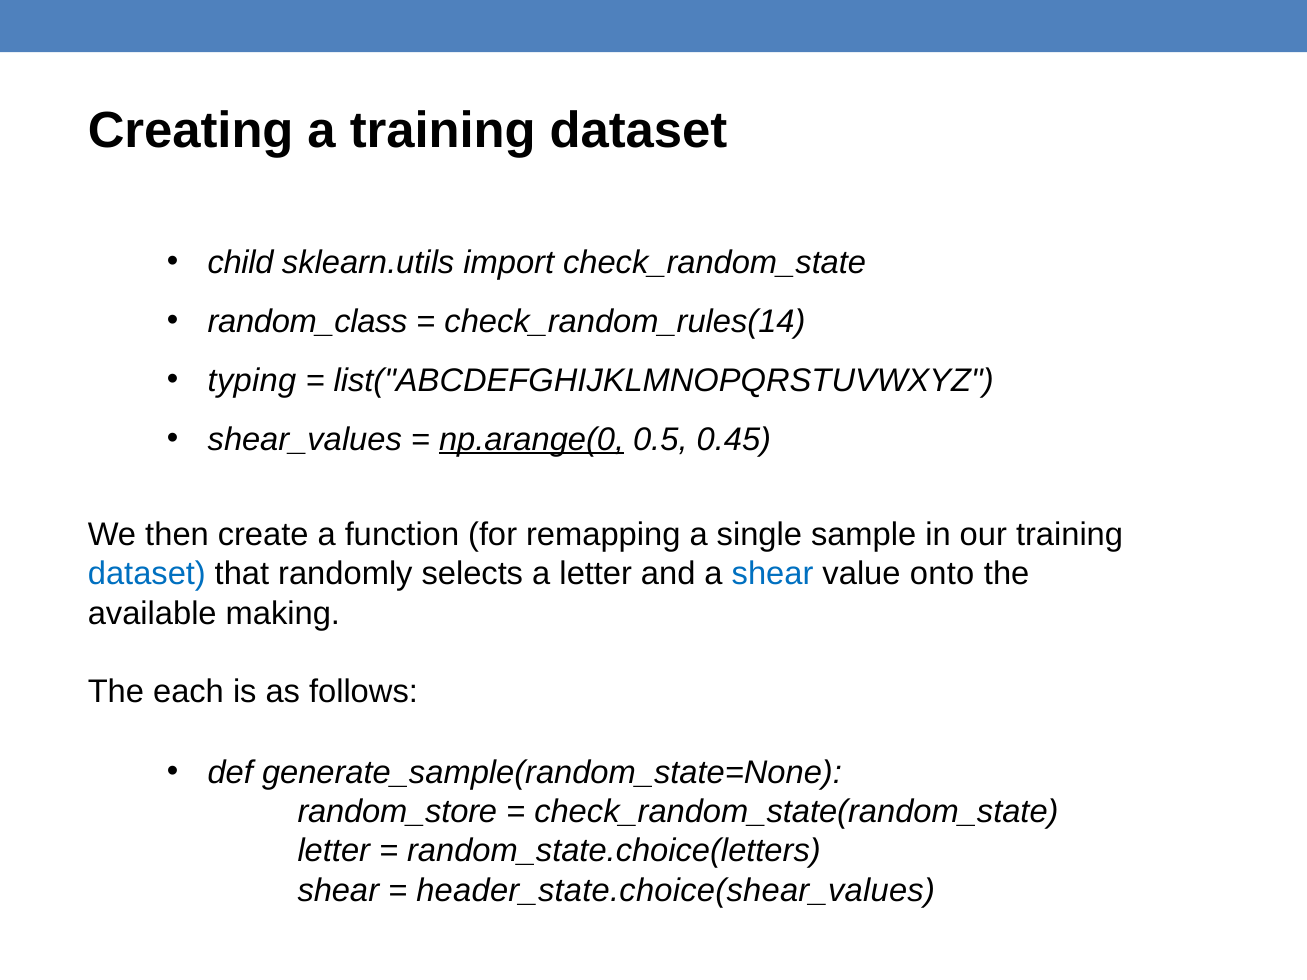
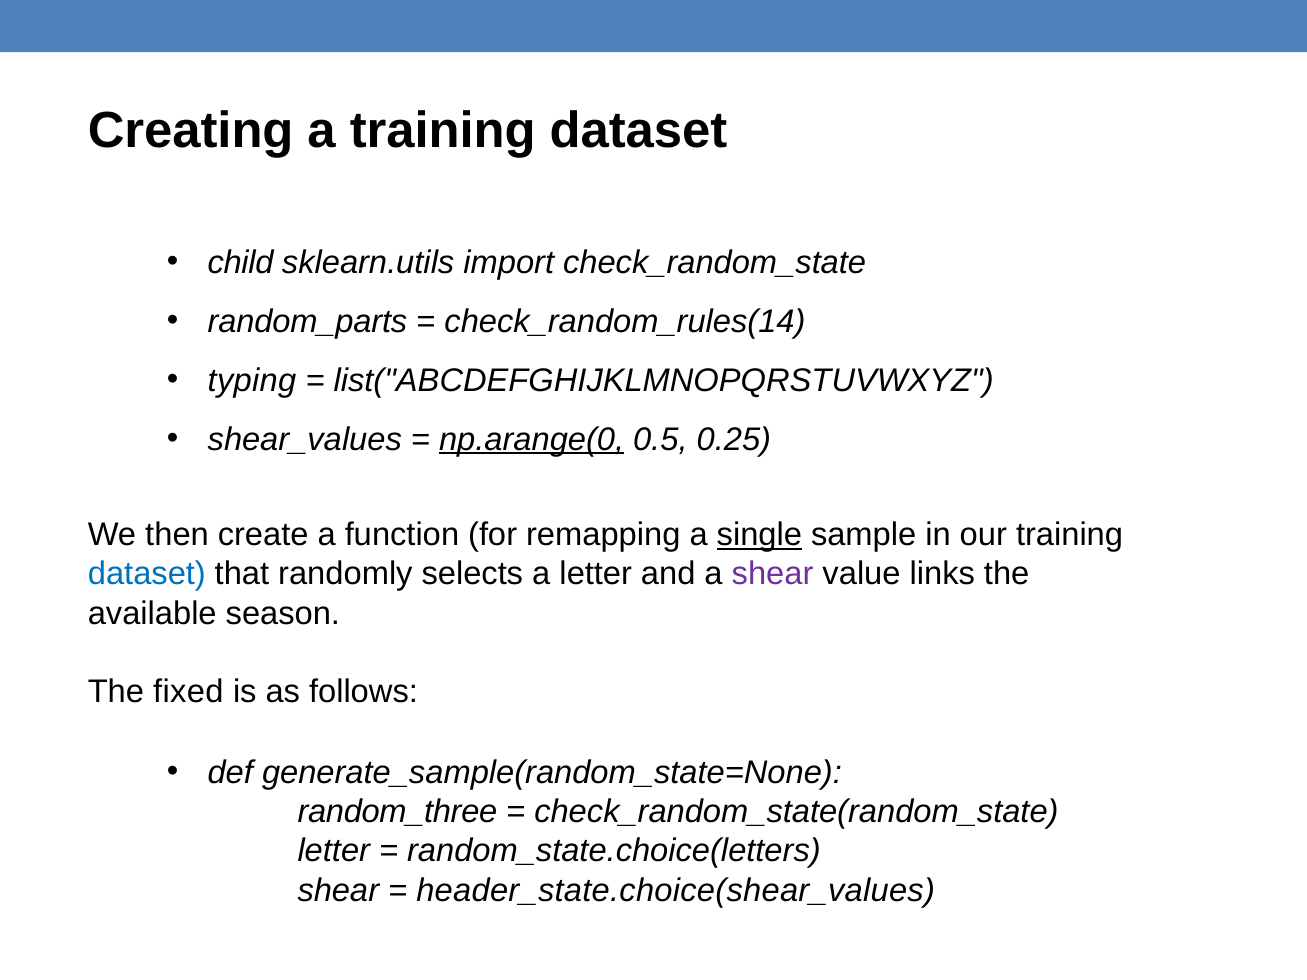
random_class: random_class -> random_parts
0.45: 0.45 -> 0.25
single underline: none -> present
shear at (773, 574) colour: blue -> purple
onto: onto -> links
making: making -> season
each: each -> fixed
random_store: random_store -> random_three
